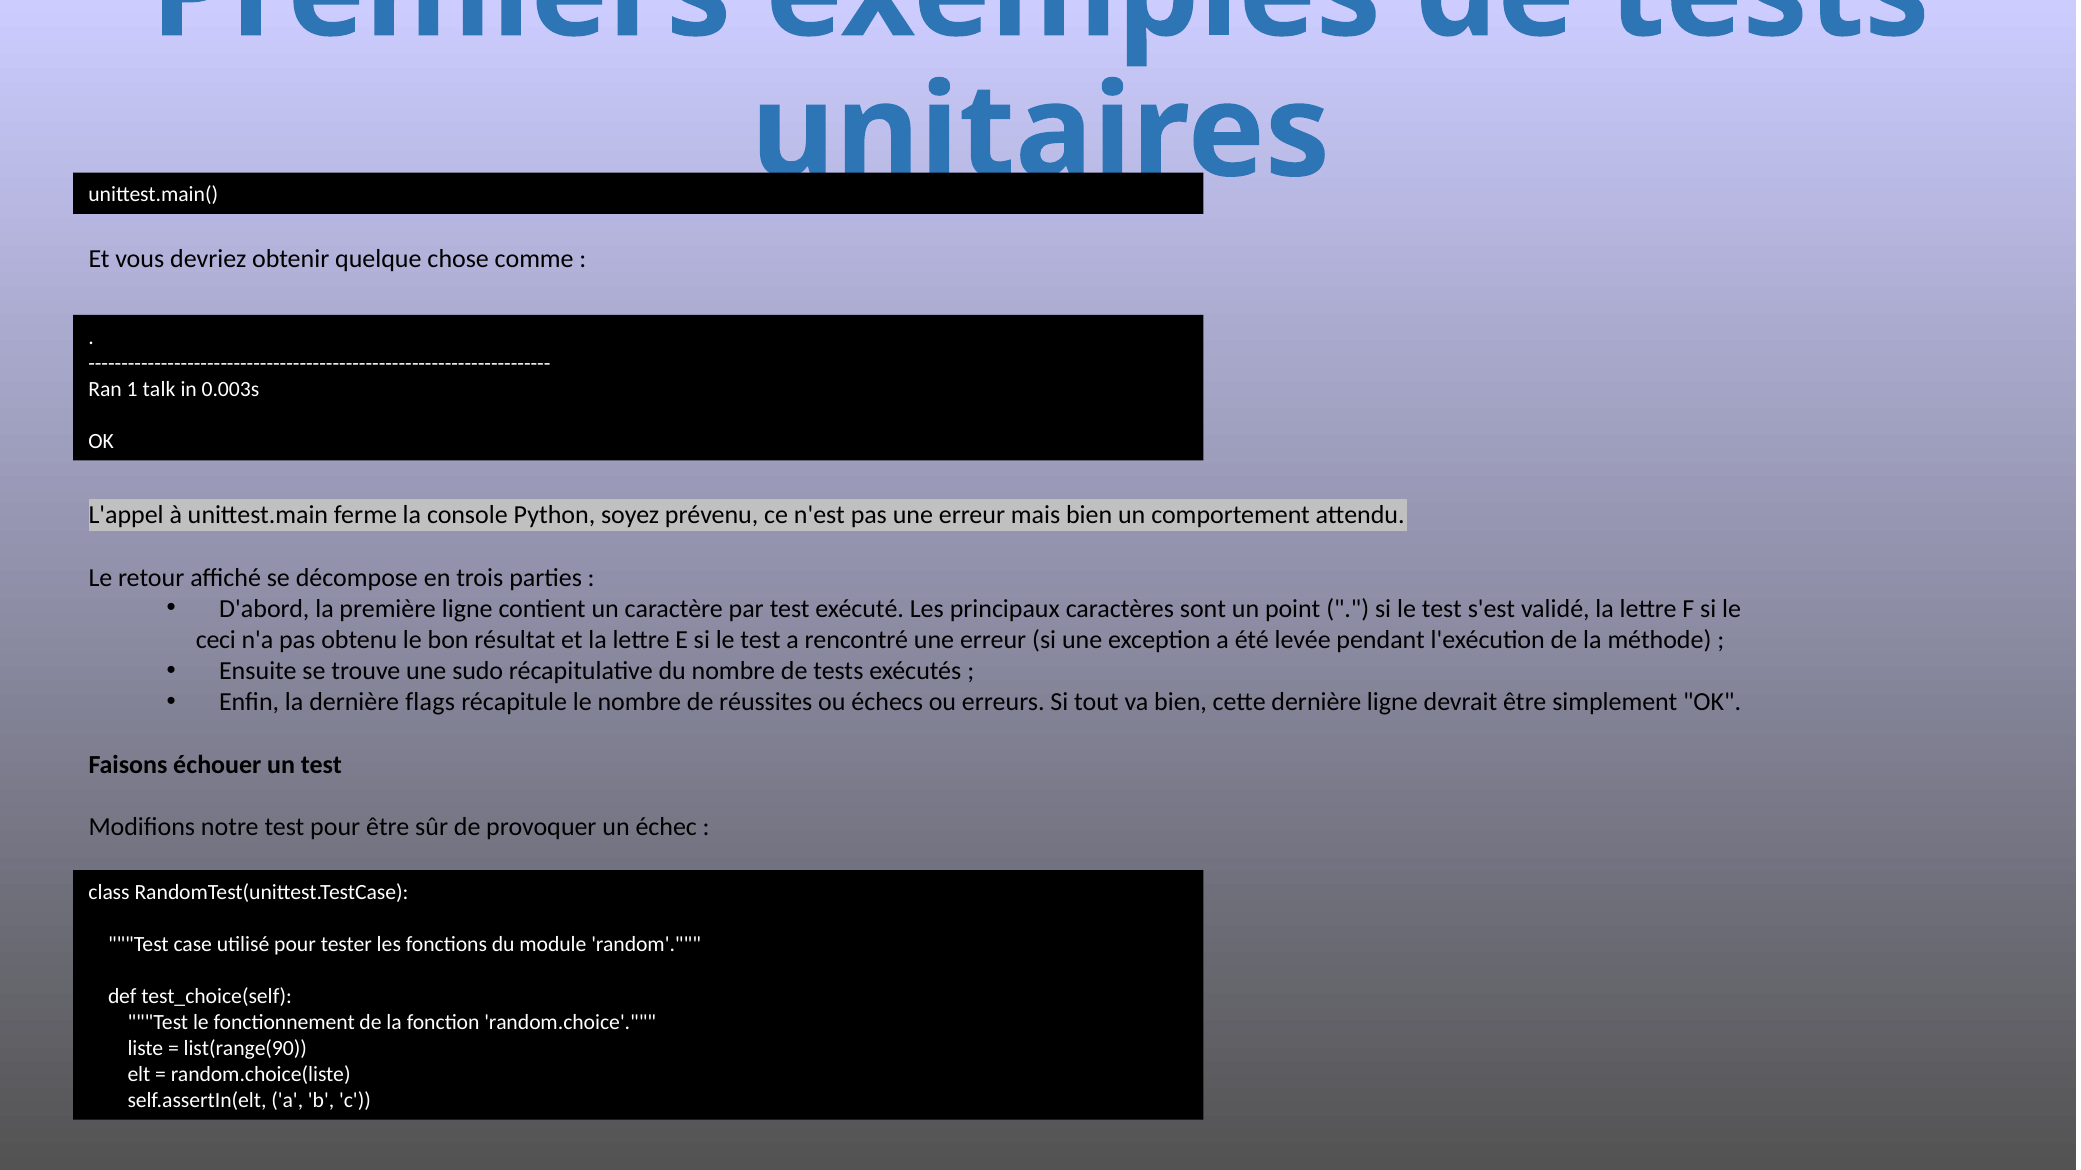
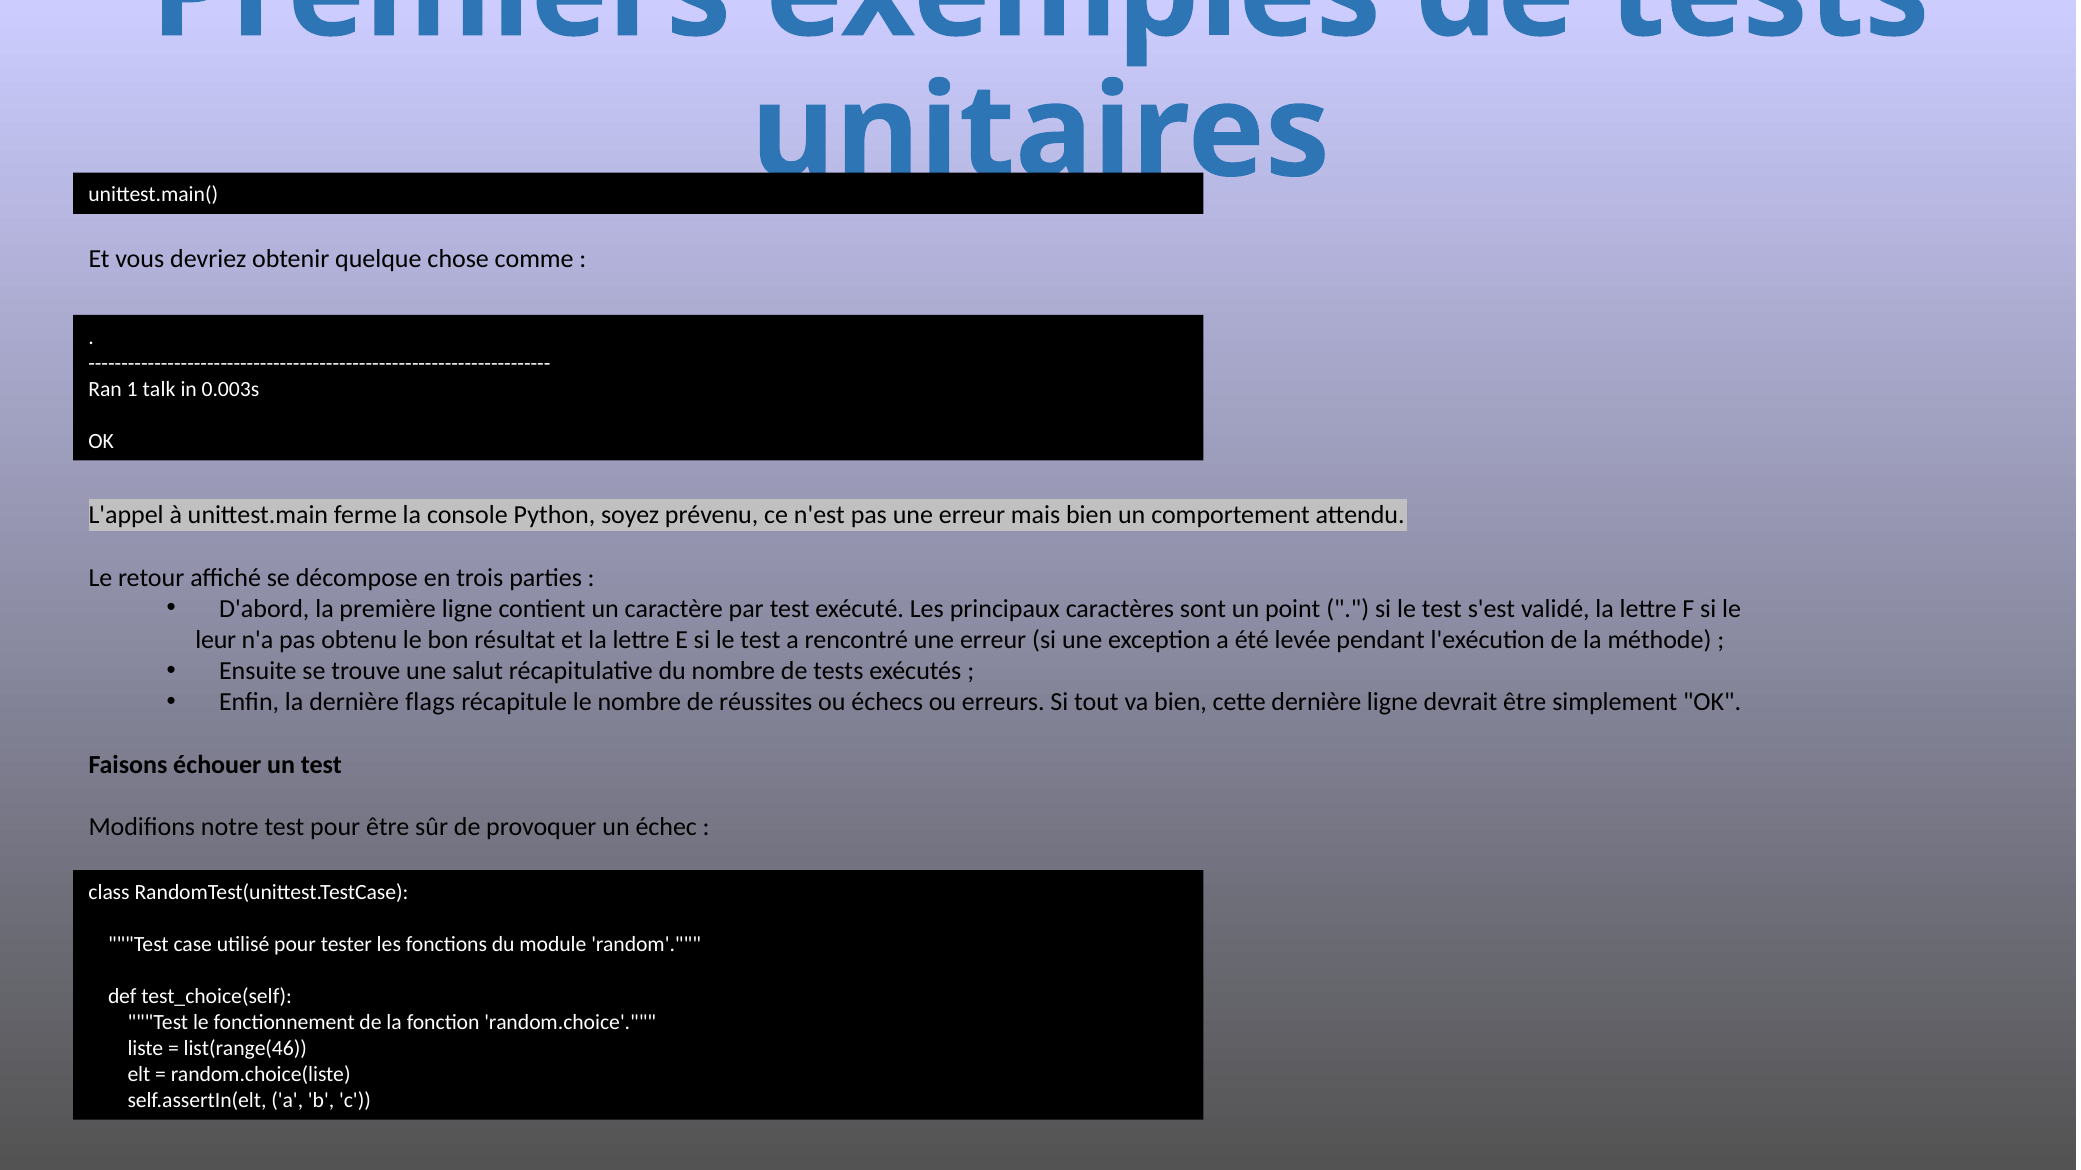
ceci: ceci -> leur
sudo: sudo -> salut
list(range(90: list(range(90 -> list(range(46
